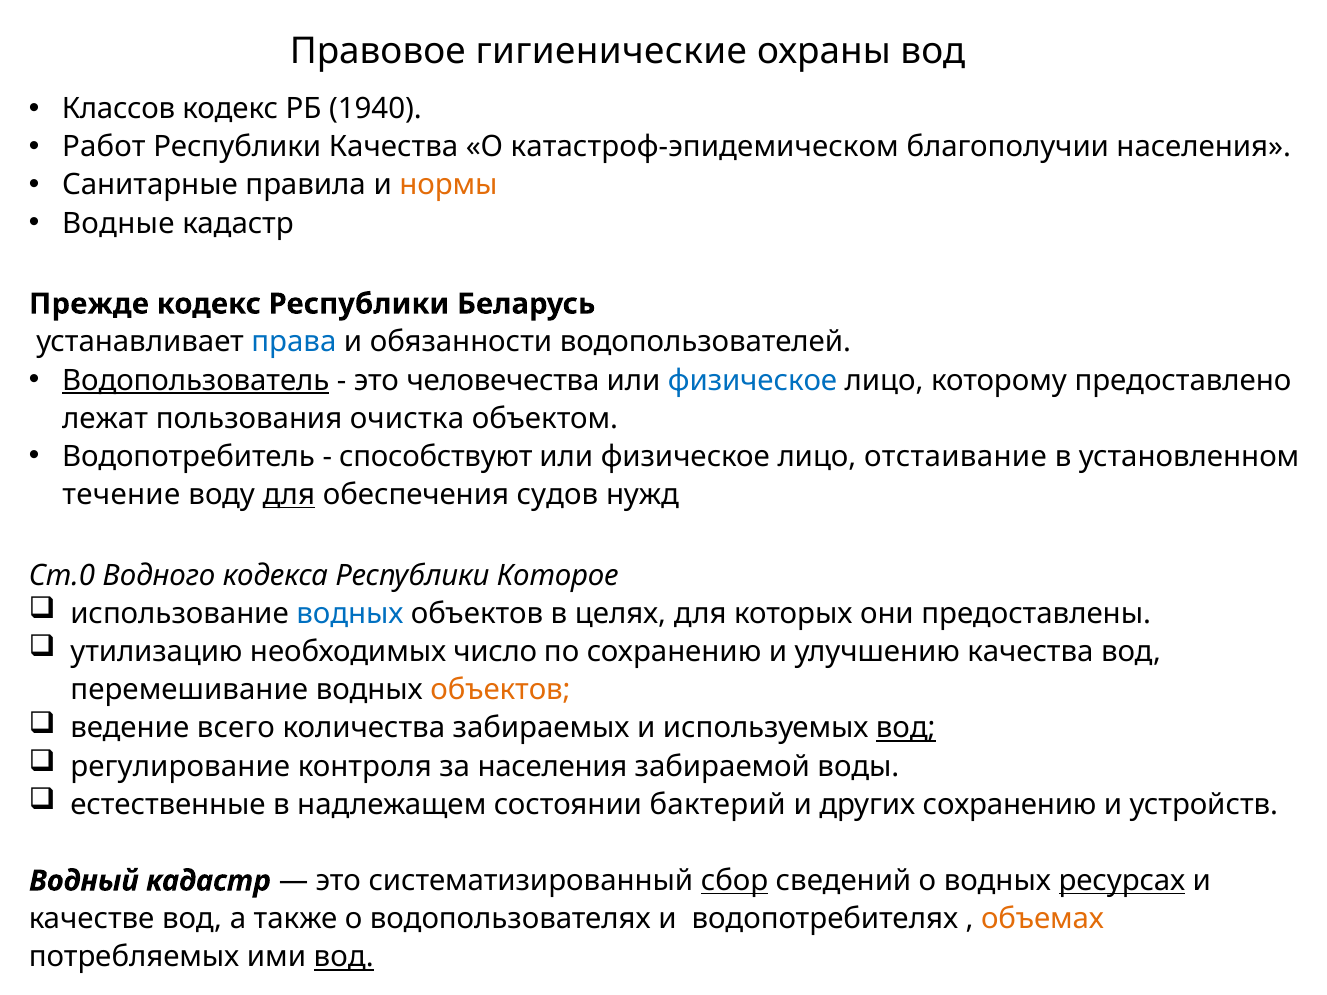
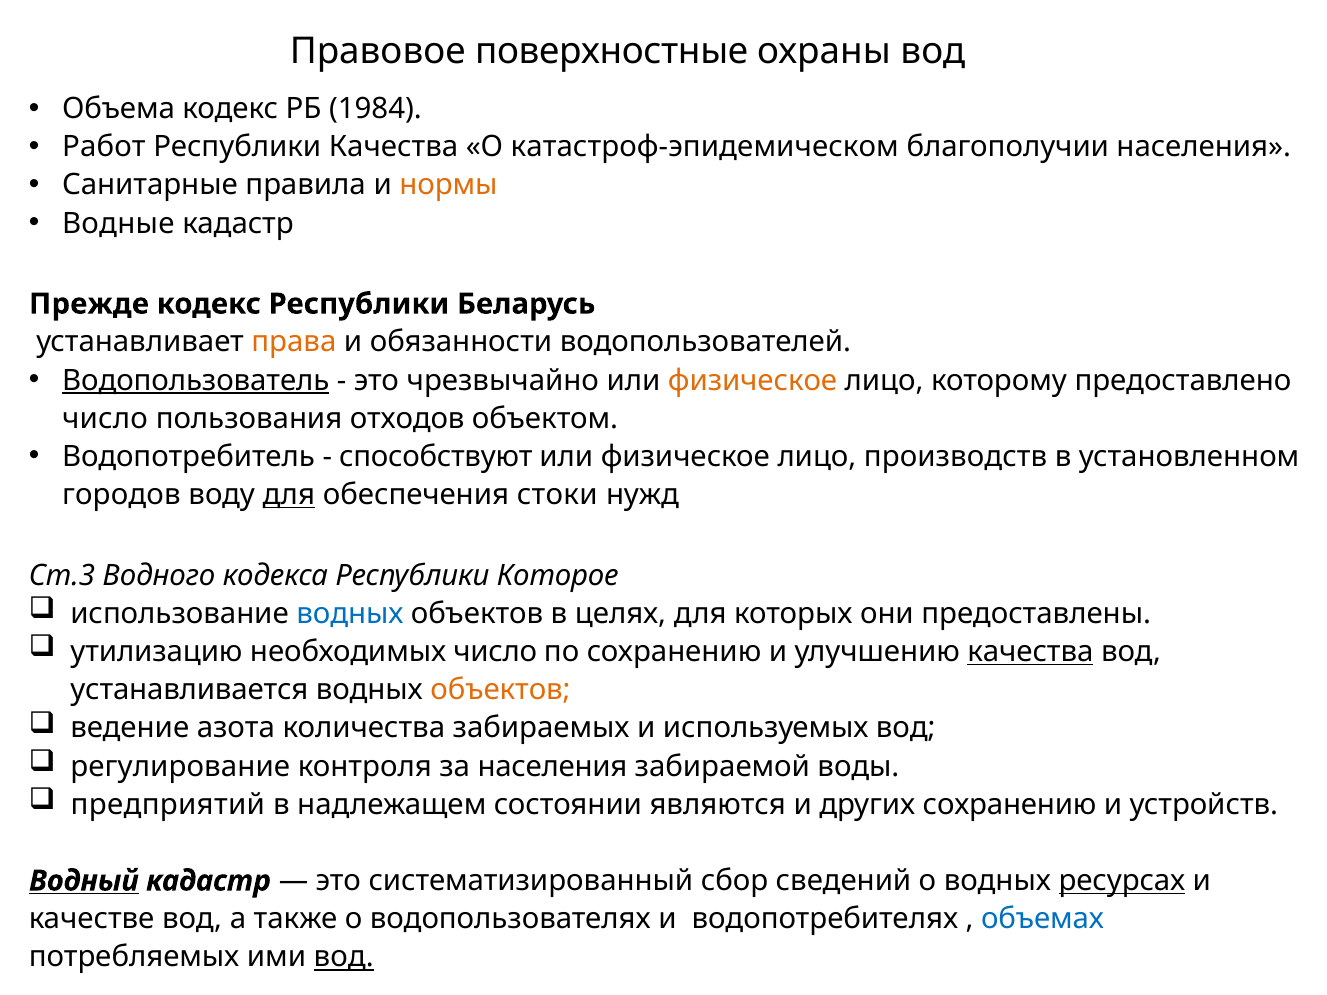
гигиенические: гигиенические -> поверхностные
Классов: Классов -> Объема
1940: 1940 -> 1984
права colour: blue -> orange
человечества: человечества -> чрезвычайно
физическое at (753, 380) colour: blue -> orange
лежат at (105, 419): лежат -> число
очистка: очистка -> отходов
отстаивание: отстаивание -> производств
течение: течение -> городов
судов: судов -> стоки
Ст.0: Ст.0 -> Ст.3
качества at (1030, 652) underline: none -> present
перемешивание: перемешивание -> устанавливается
всего: всего -> азота
вод at (906, 728) underline: present -> none
естественные: естественные -> предприятий
бактерий: бактерий -> являются
Водный underline: none -> present
сбор underline: present -> none
объемах colour: orange -> blue
